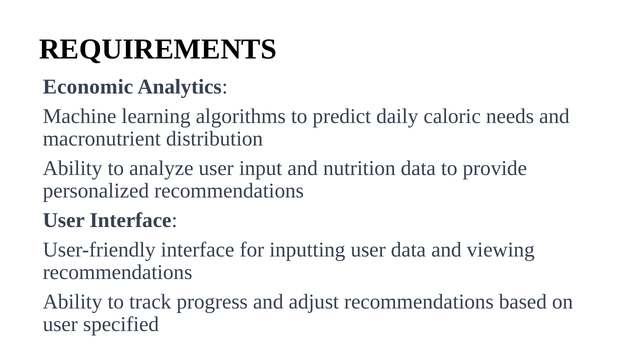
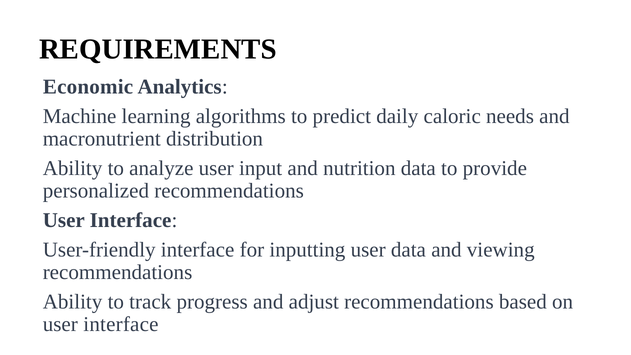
specified at (121, 324): specified -> interface
